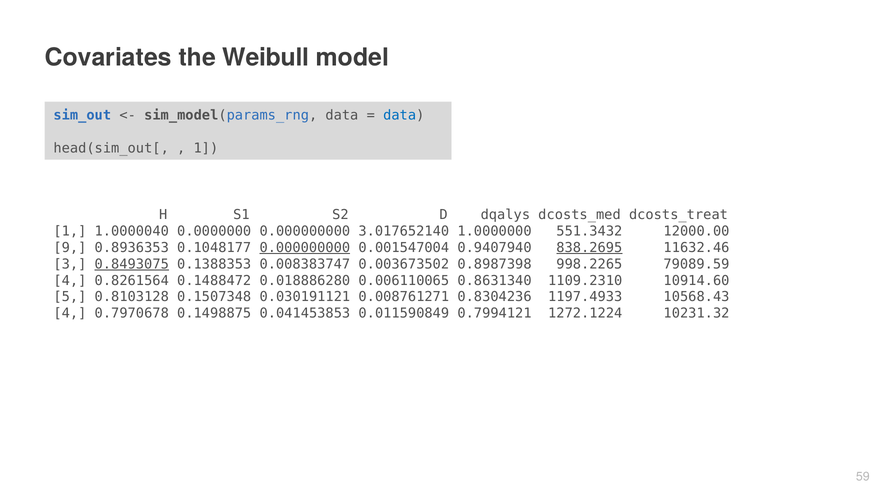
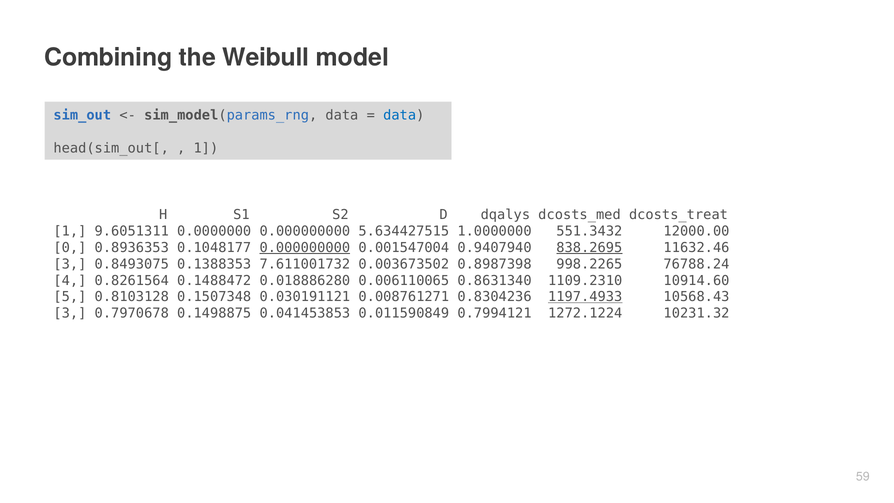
Covariates: Covariates -> Combining
1.0000040: 1.0000040 -> 9.6051311
3.017652140: 3.017652140 -> 5.634427515
9: 9 -> 0
0.8493075 underline: present -> none
0.008383747: 0.008383747 -> 7.611001732
79089.59: 79089.59 -> 76788.24
1197.4933 underline: none -> present
4 at (70, 313): 4 -> 3
